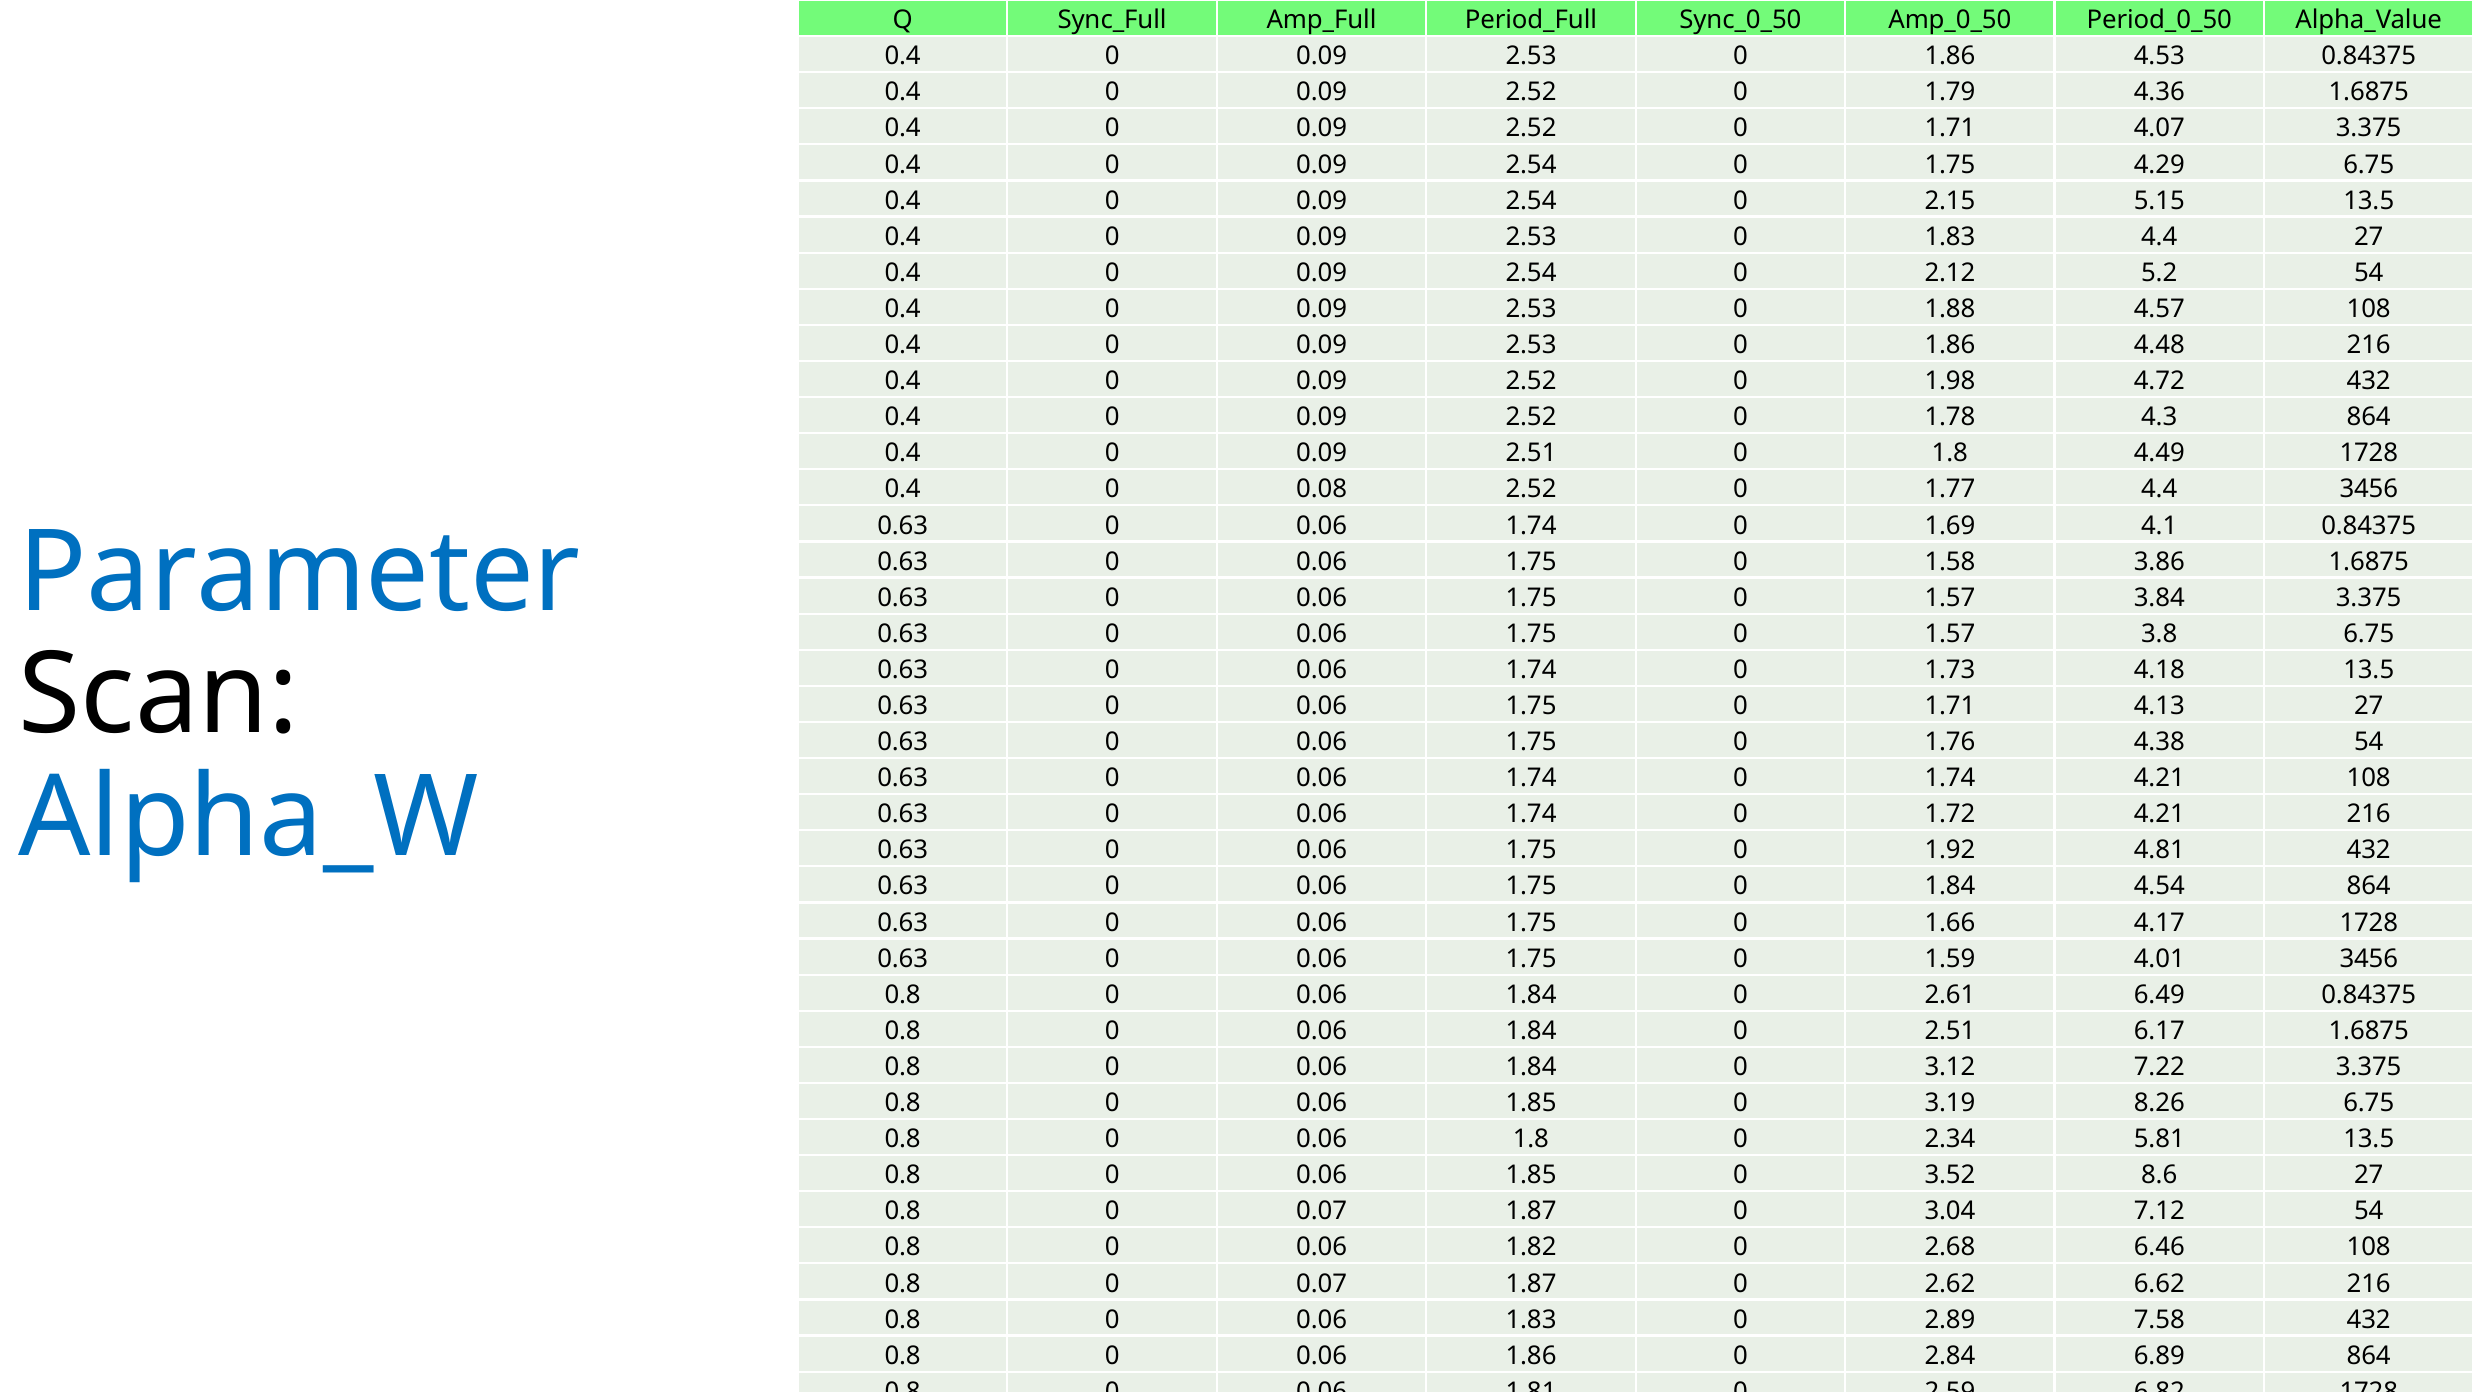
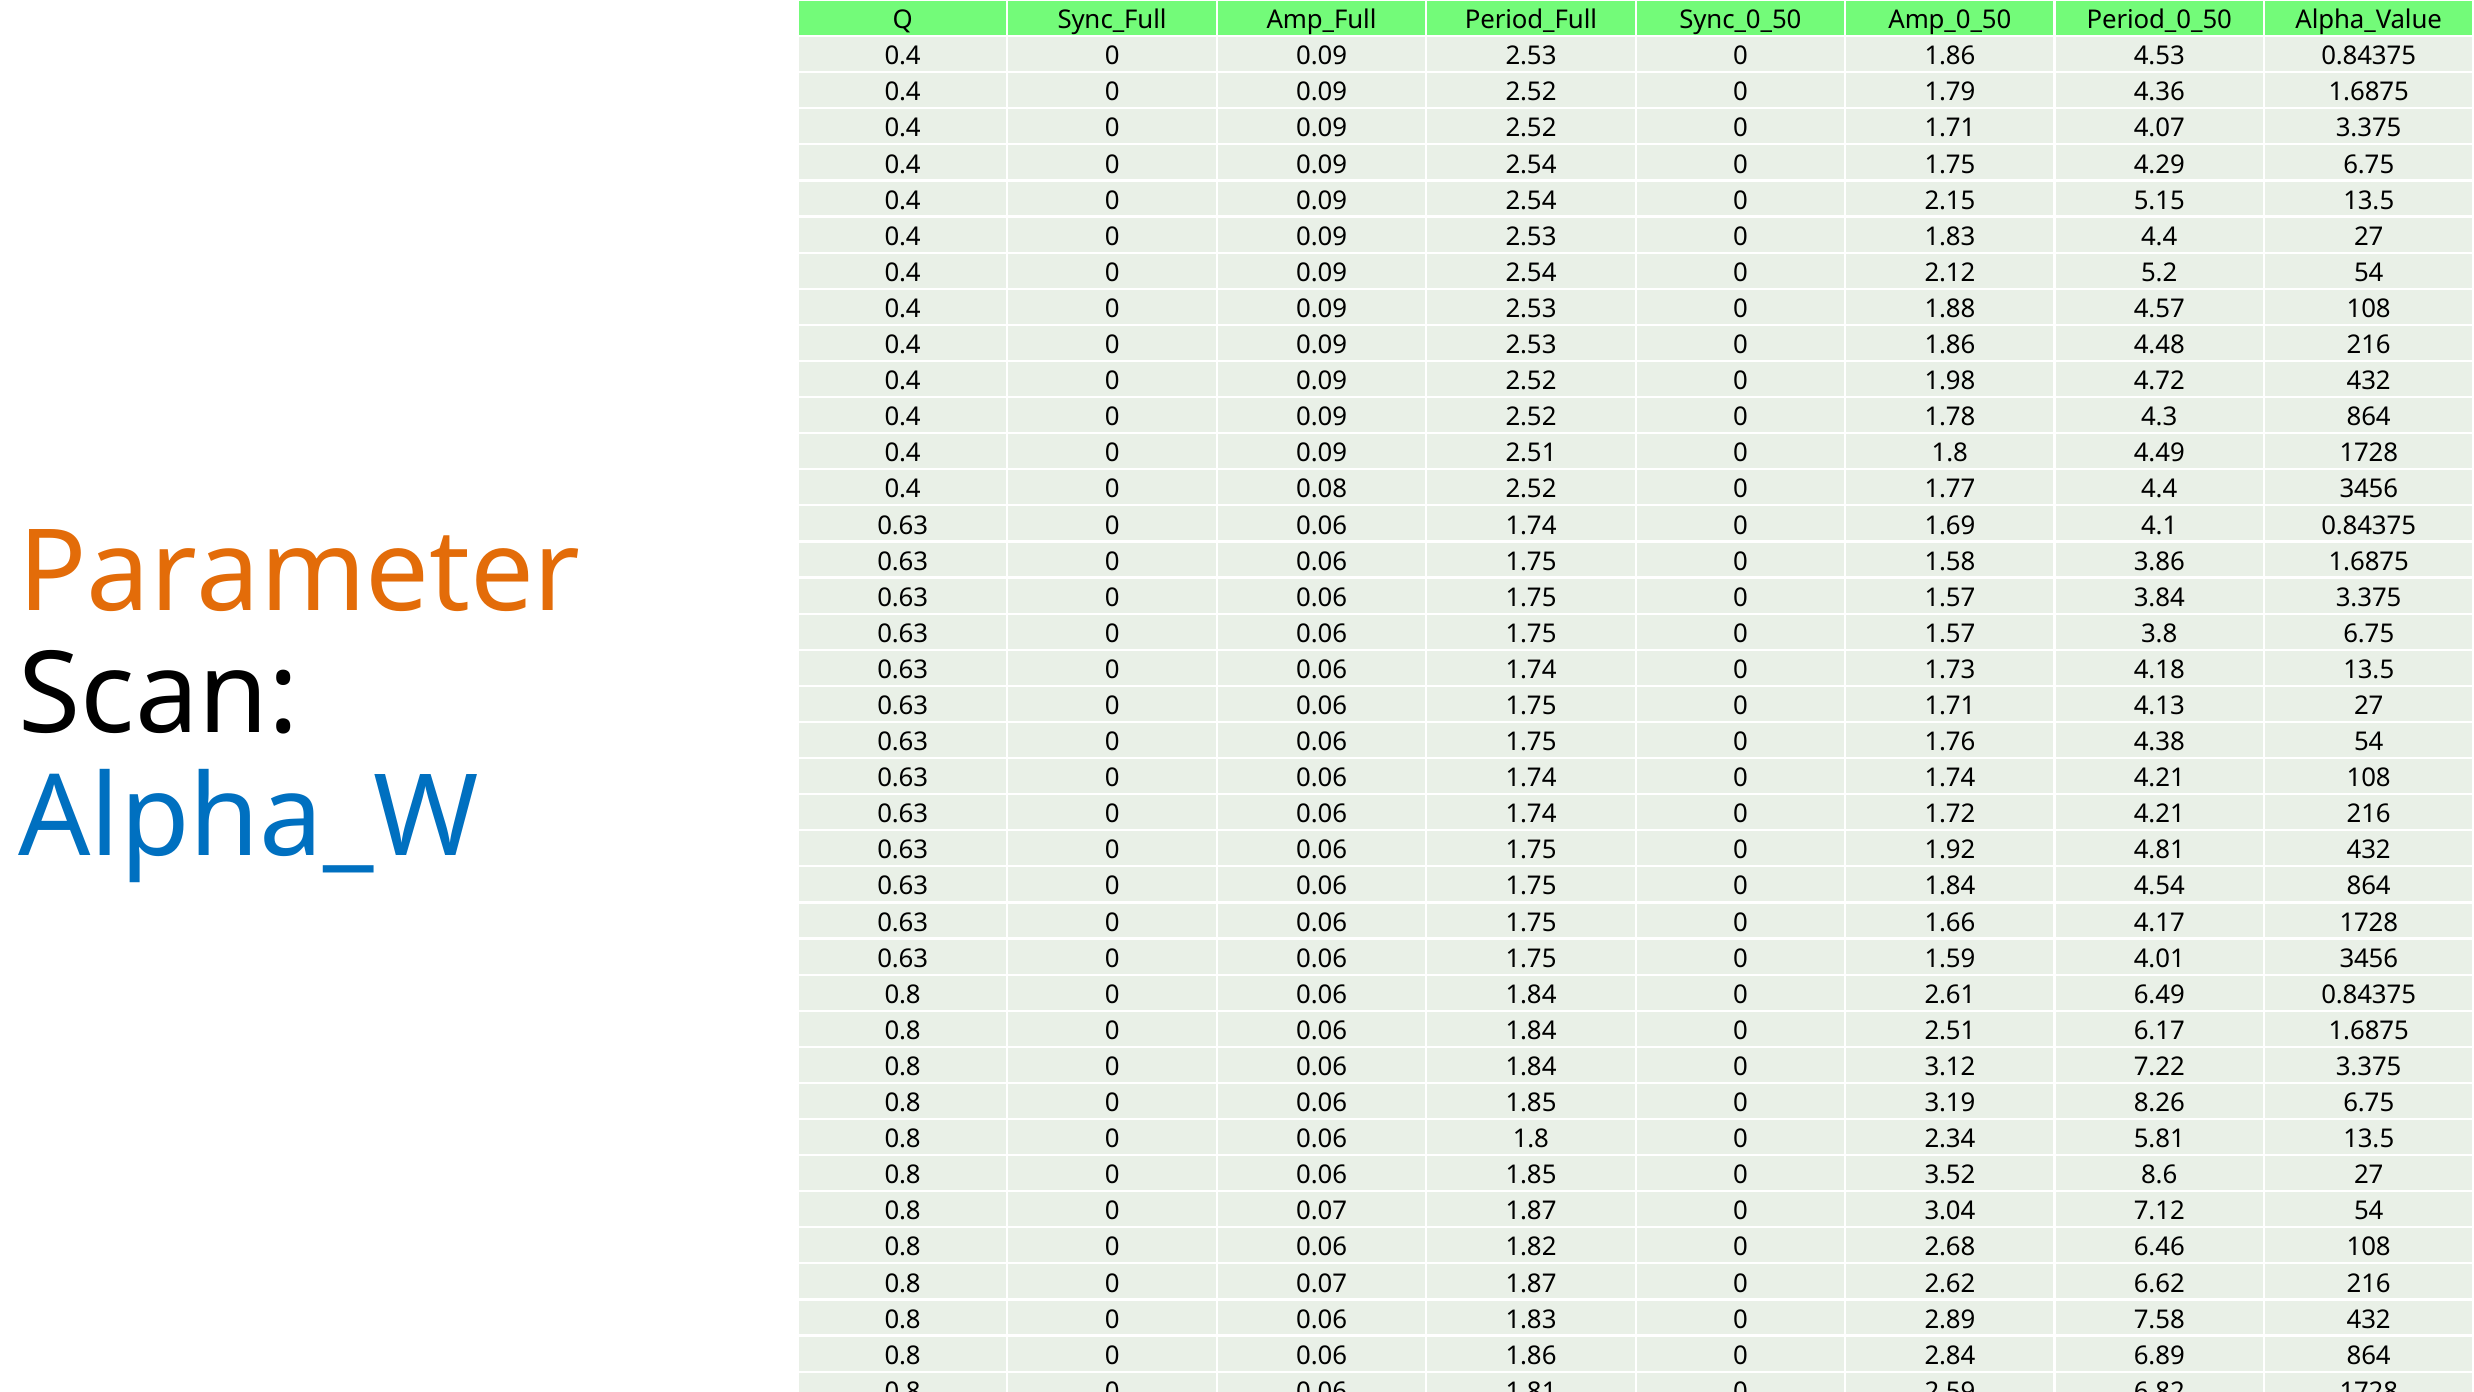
Parameter colour: blue -> orange
